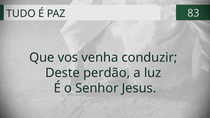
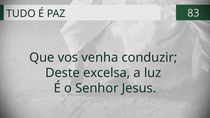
perdão: perdão -> excelsa
